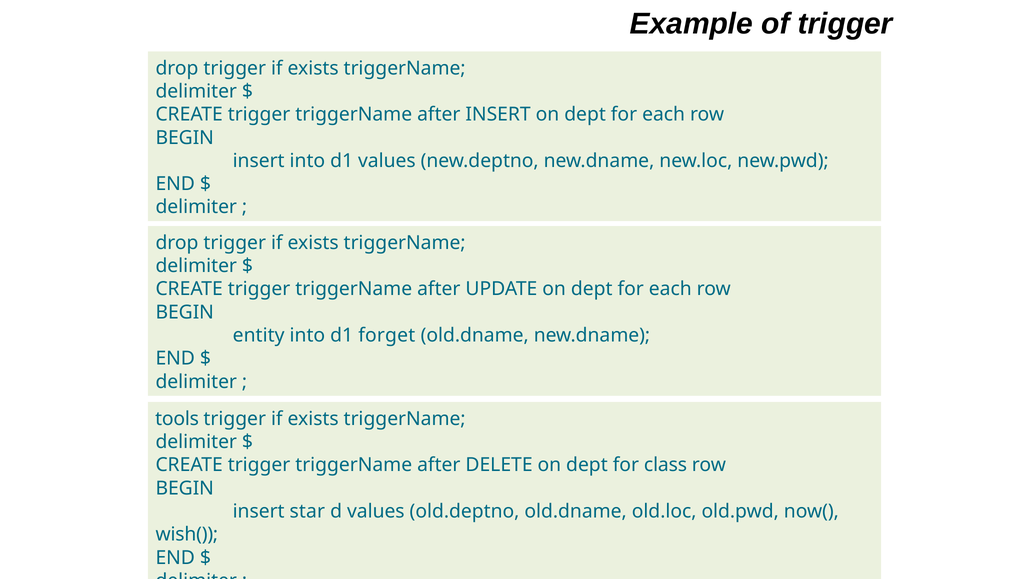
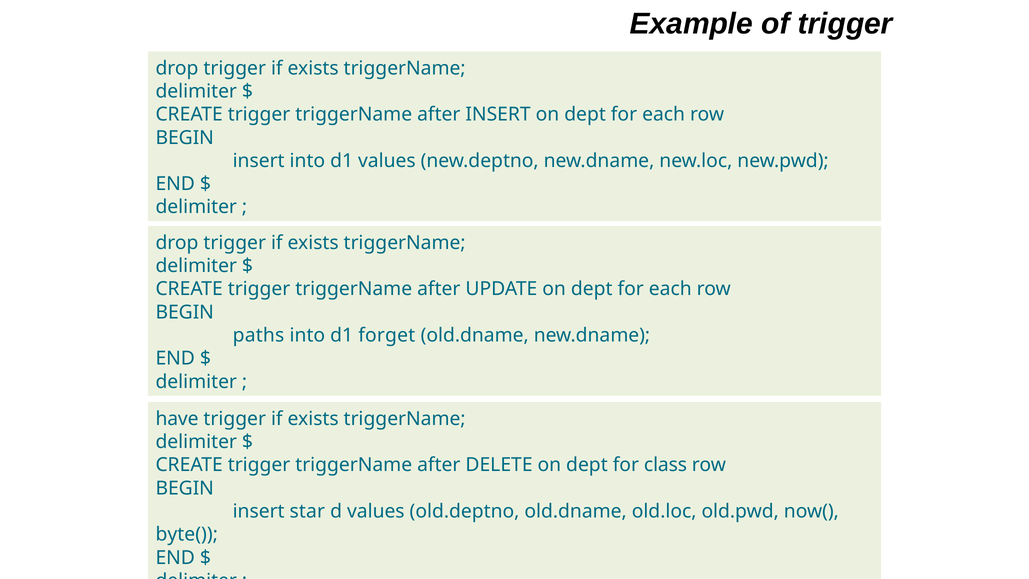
entity: entity -> paths
tools: tools -> have
wish(: wish( -> byte(
